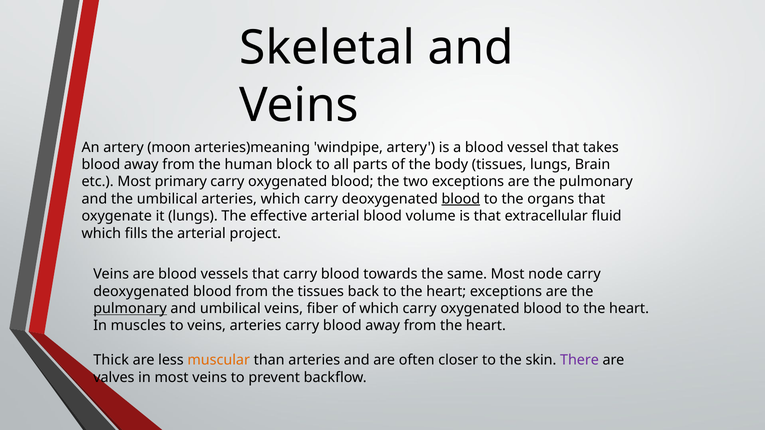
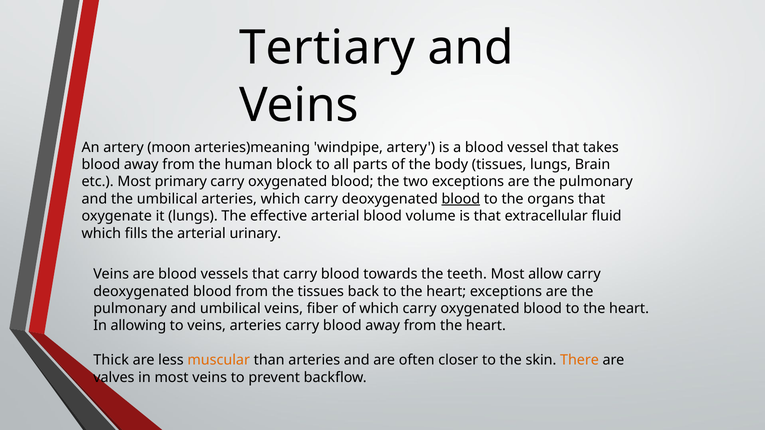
Skeletal: Skeletal -> Tertiary
project: project -> urinary
same: same -> teeth
node: node -> allow
pulmonary at (130, 309) underline: present -> none
muscles: muscles -> allowing
There colour: purple -> orange
